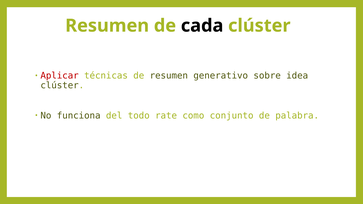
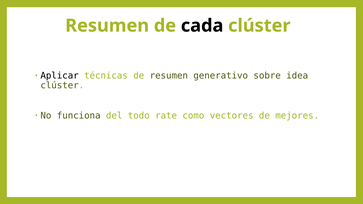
Aplicar colour: red -> black
conjunto: conjunto -> vectores
palabra: palabra -> mejores
